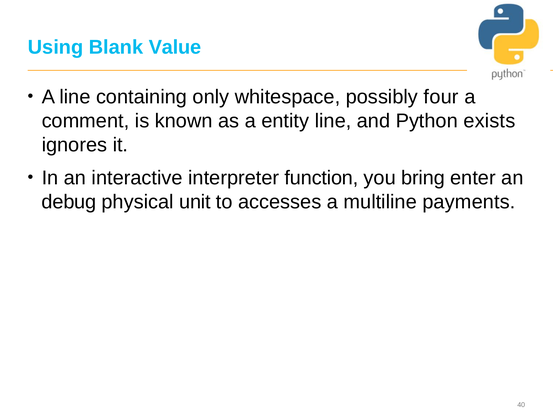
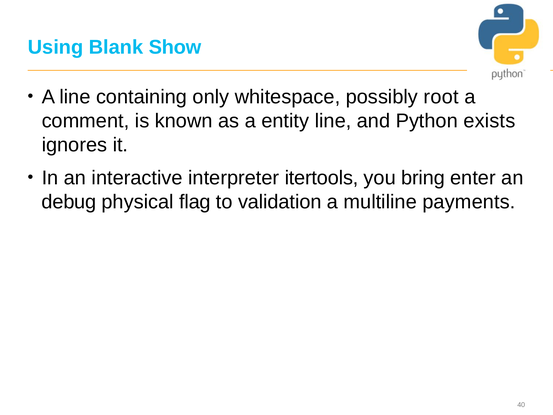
Value: Value -> Show
four: four -> root
function: function -> itertools
unit: unit -> flag
accesses: accesses -> validation
